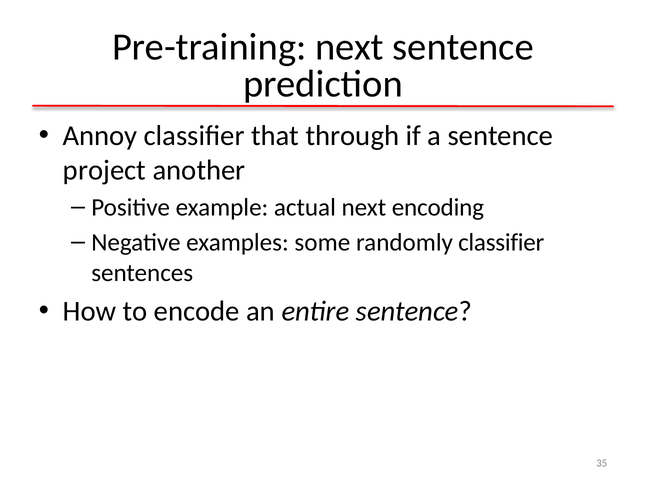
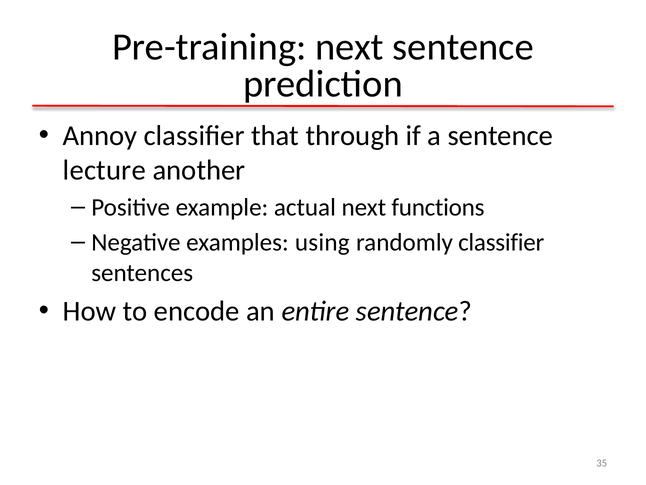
project: project -> lecture
encoding: encoding -> functions
some: some -> using
